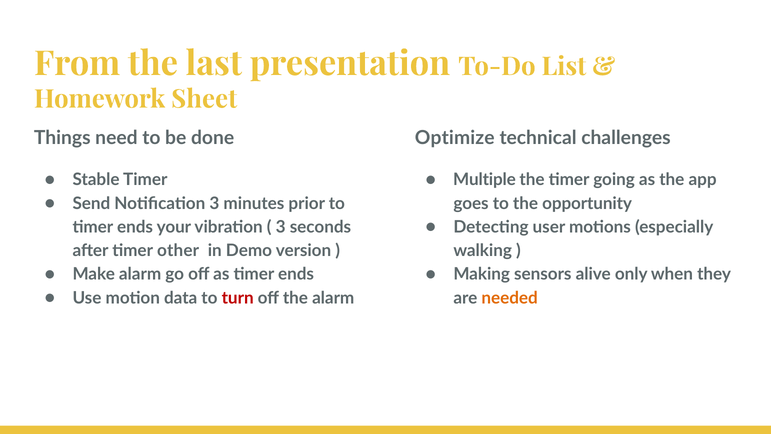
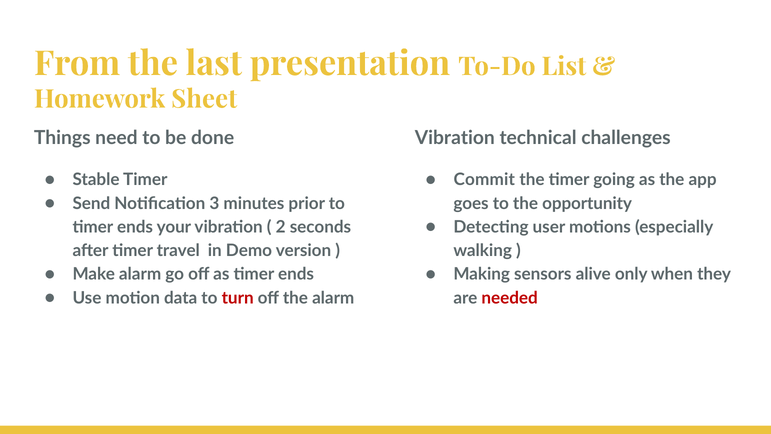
Optimize at (455, 138): Optimize -> Vibration
Multiple: Multiple -> Commit
3 at (281, 227): 3 -> 2
other: other -> travel
needed colour: orange -> red
